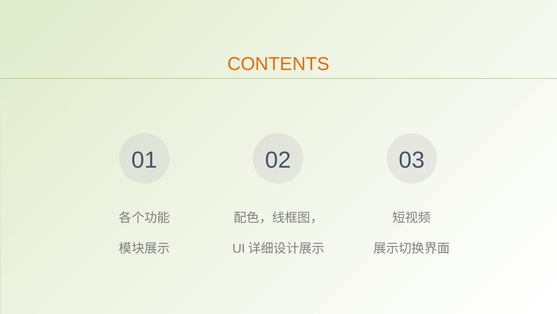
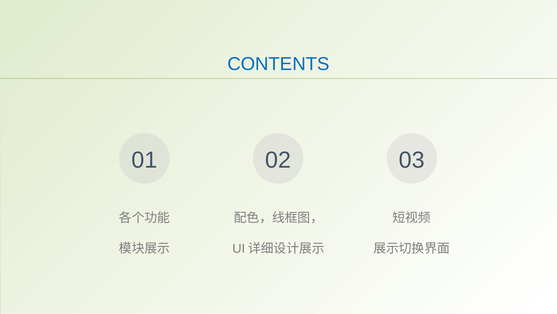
CONTENTS colour: orange -> blue
